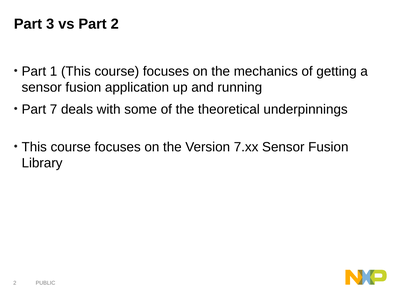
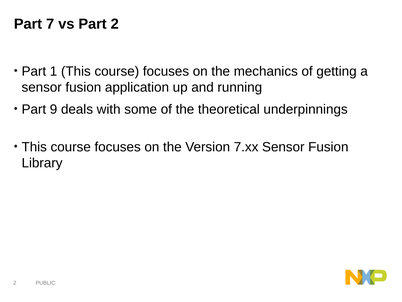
3: 3 -> 7
7: 7 -> 9
